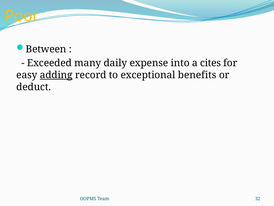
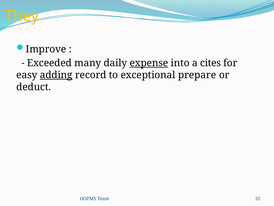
Poor: Poor -> They
Between: Between -> Improve
expense underline: none -> present
benefits: benefits -> prepare
